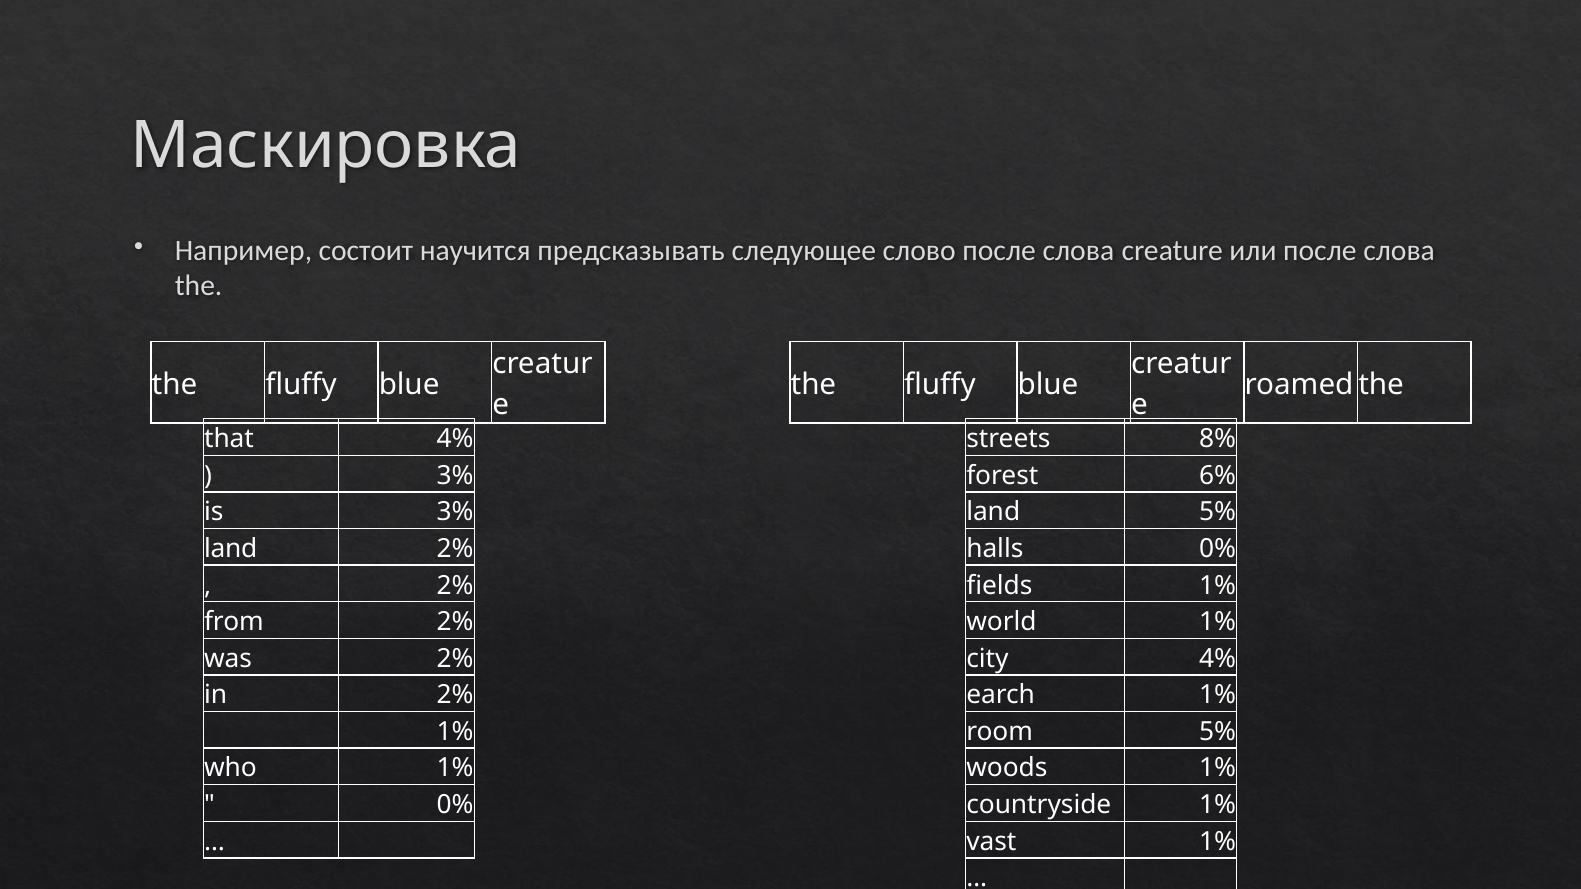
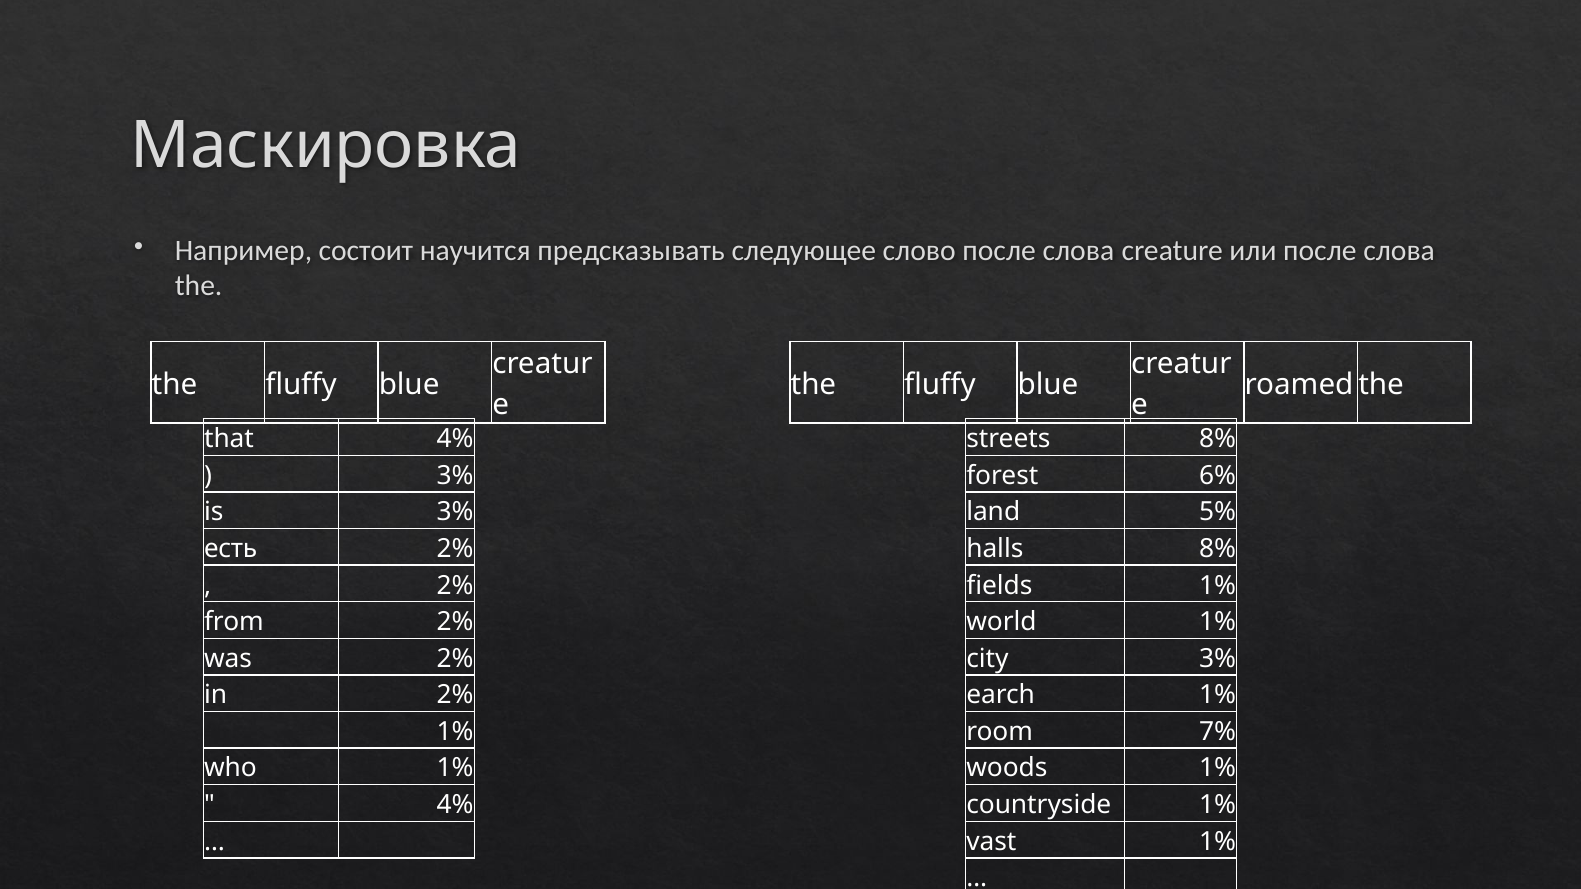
land at (231, 549): land -> есть
halls 0%: 0% -> 8%
city 4%: 4% -> 3%
room 5%: 5% -> 7%
0% at (455, 805): 0% -> 4%
